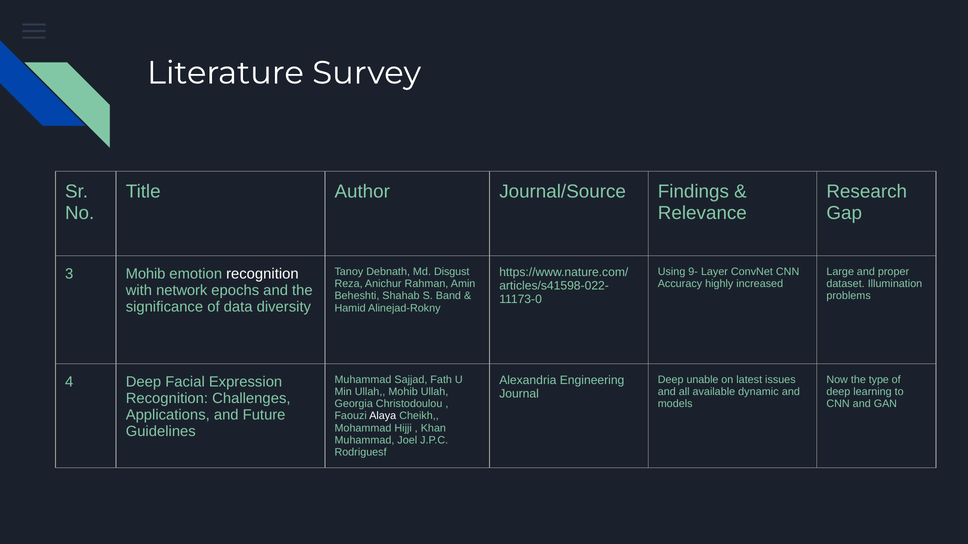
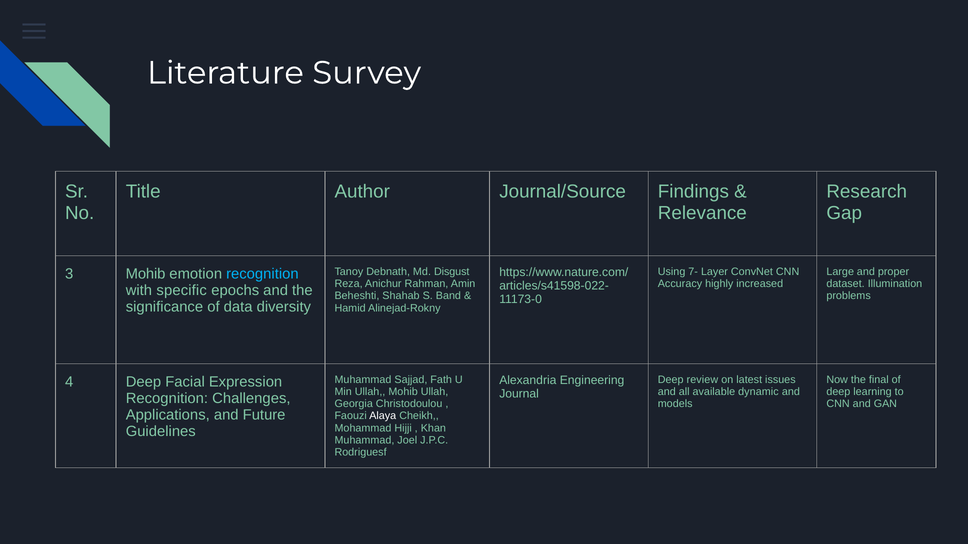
9-: 9- -> 7-
recognition at (262, 274) colour: white -> light blue
network: network -> specific
unable: unable -> review
type: type -> final
